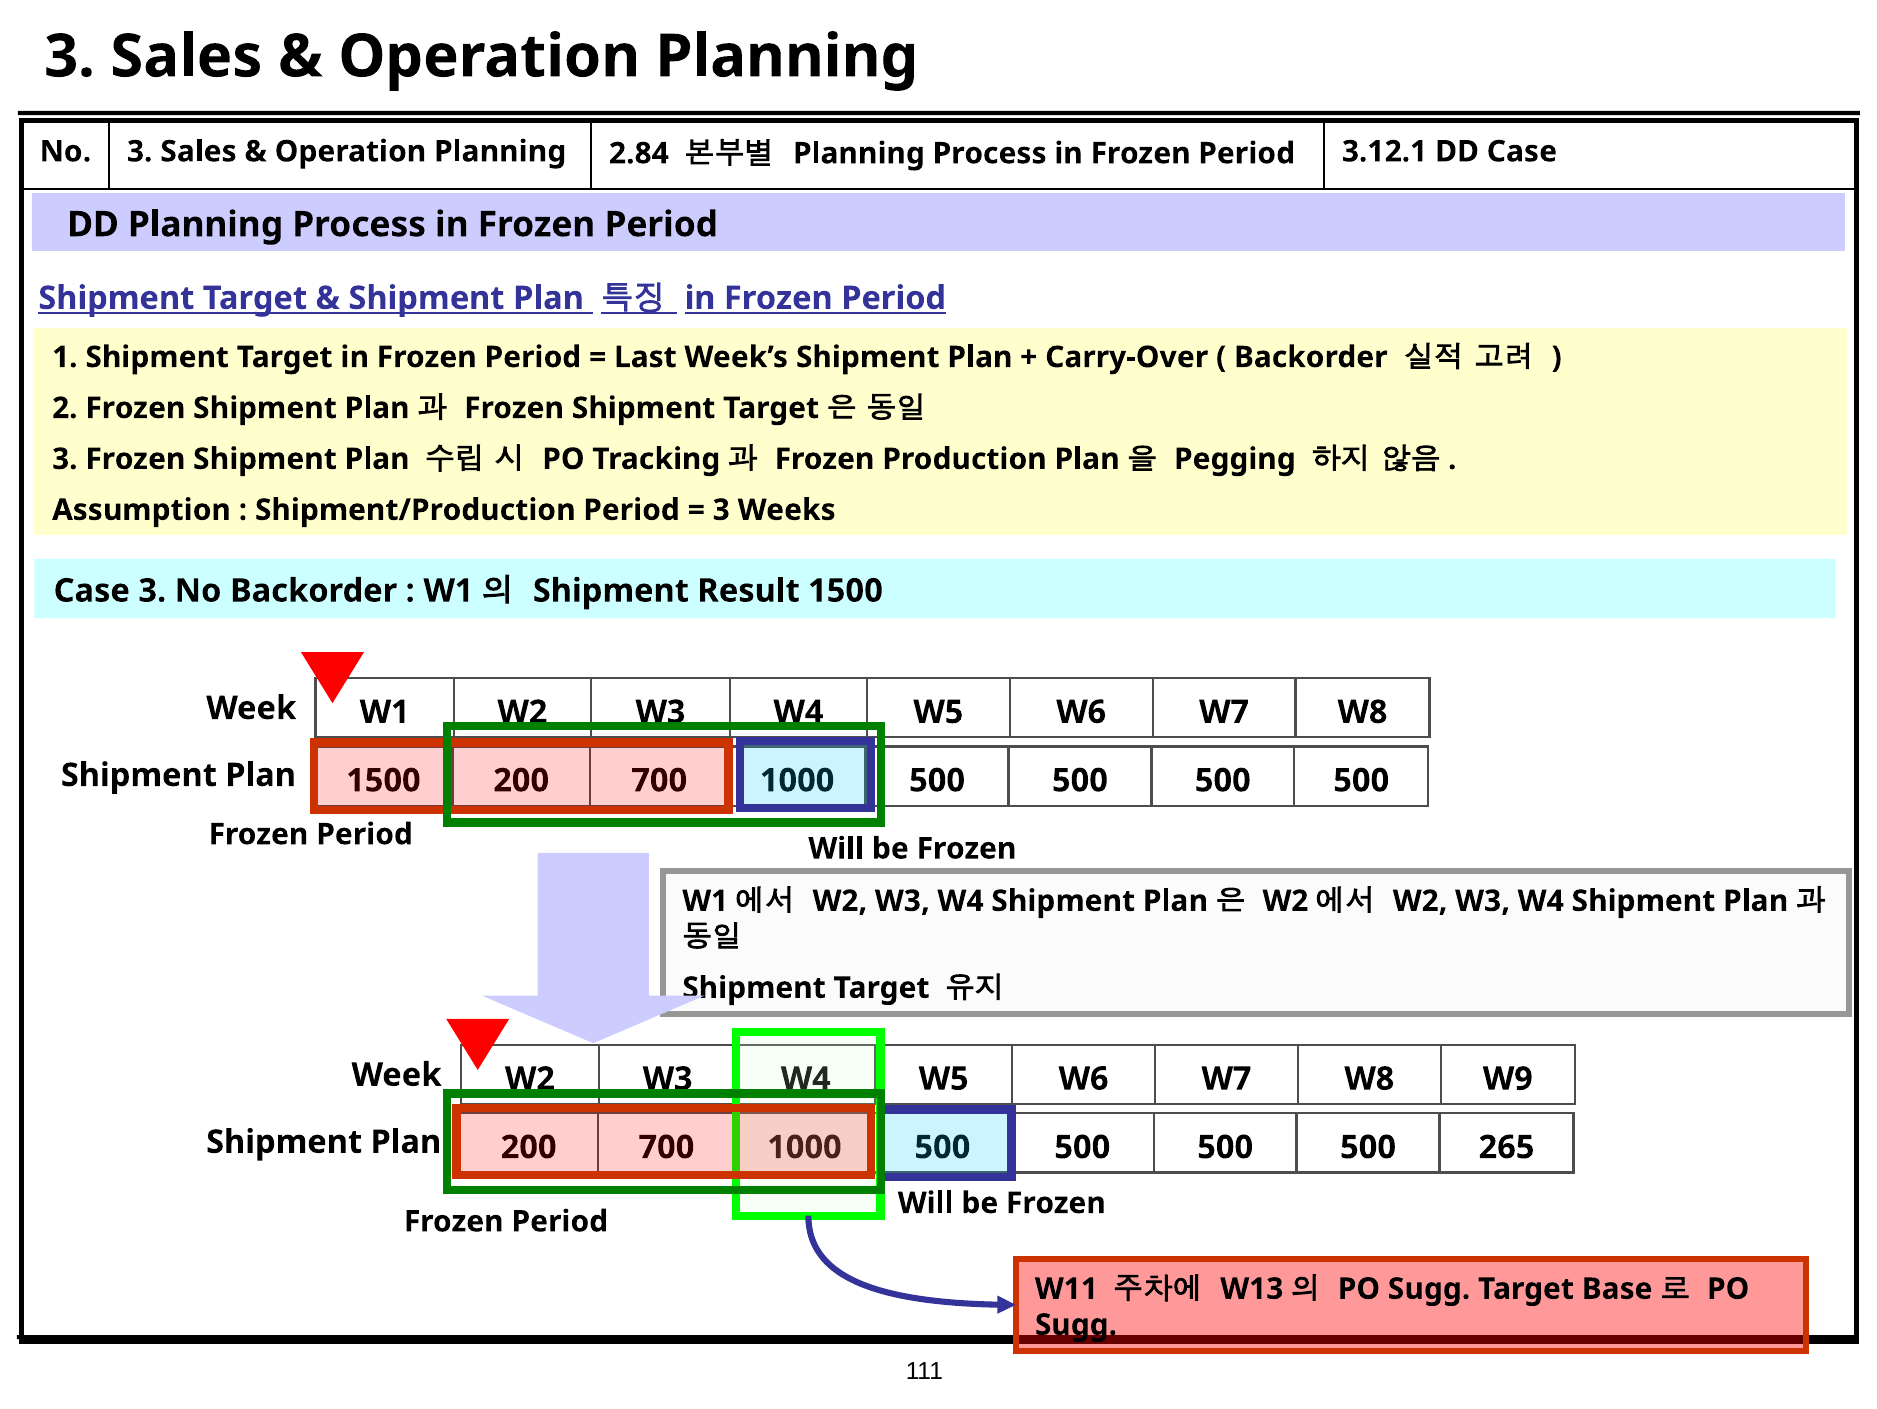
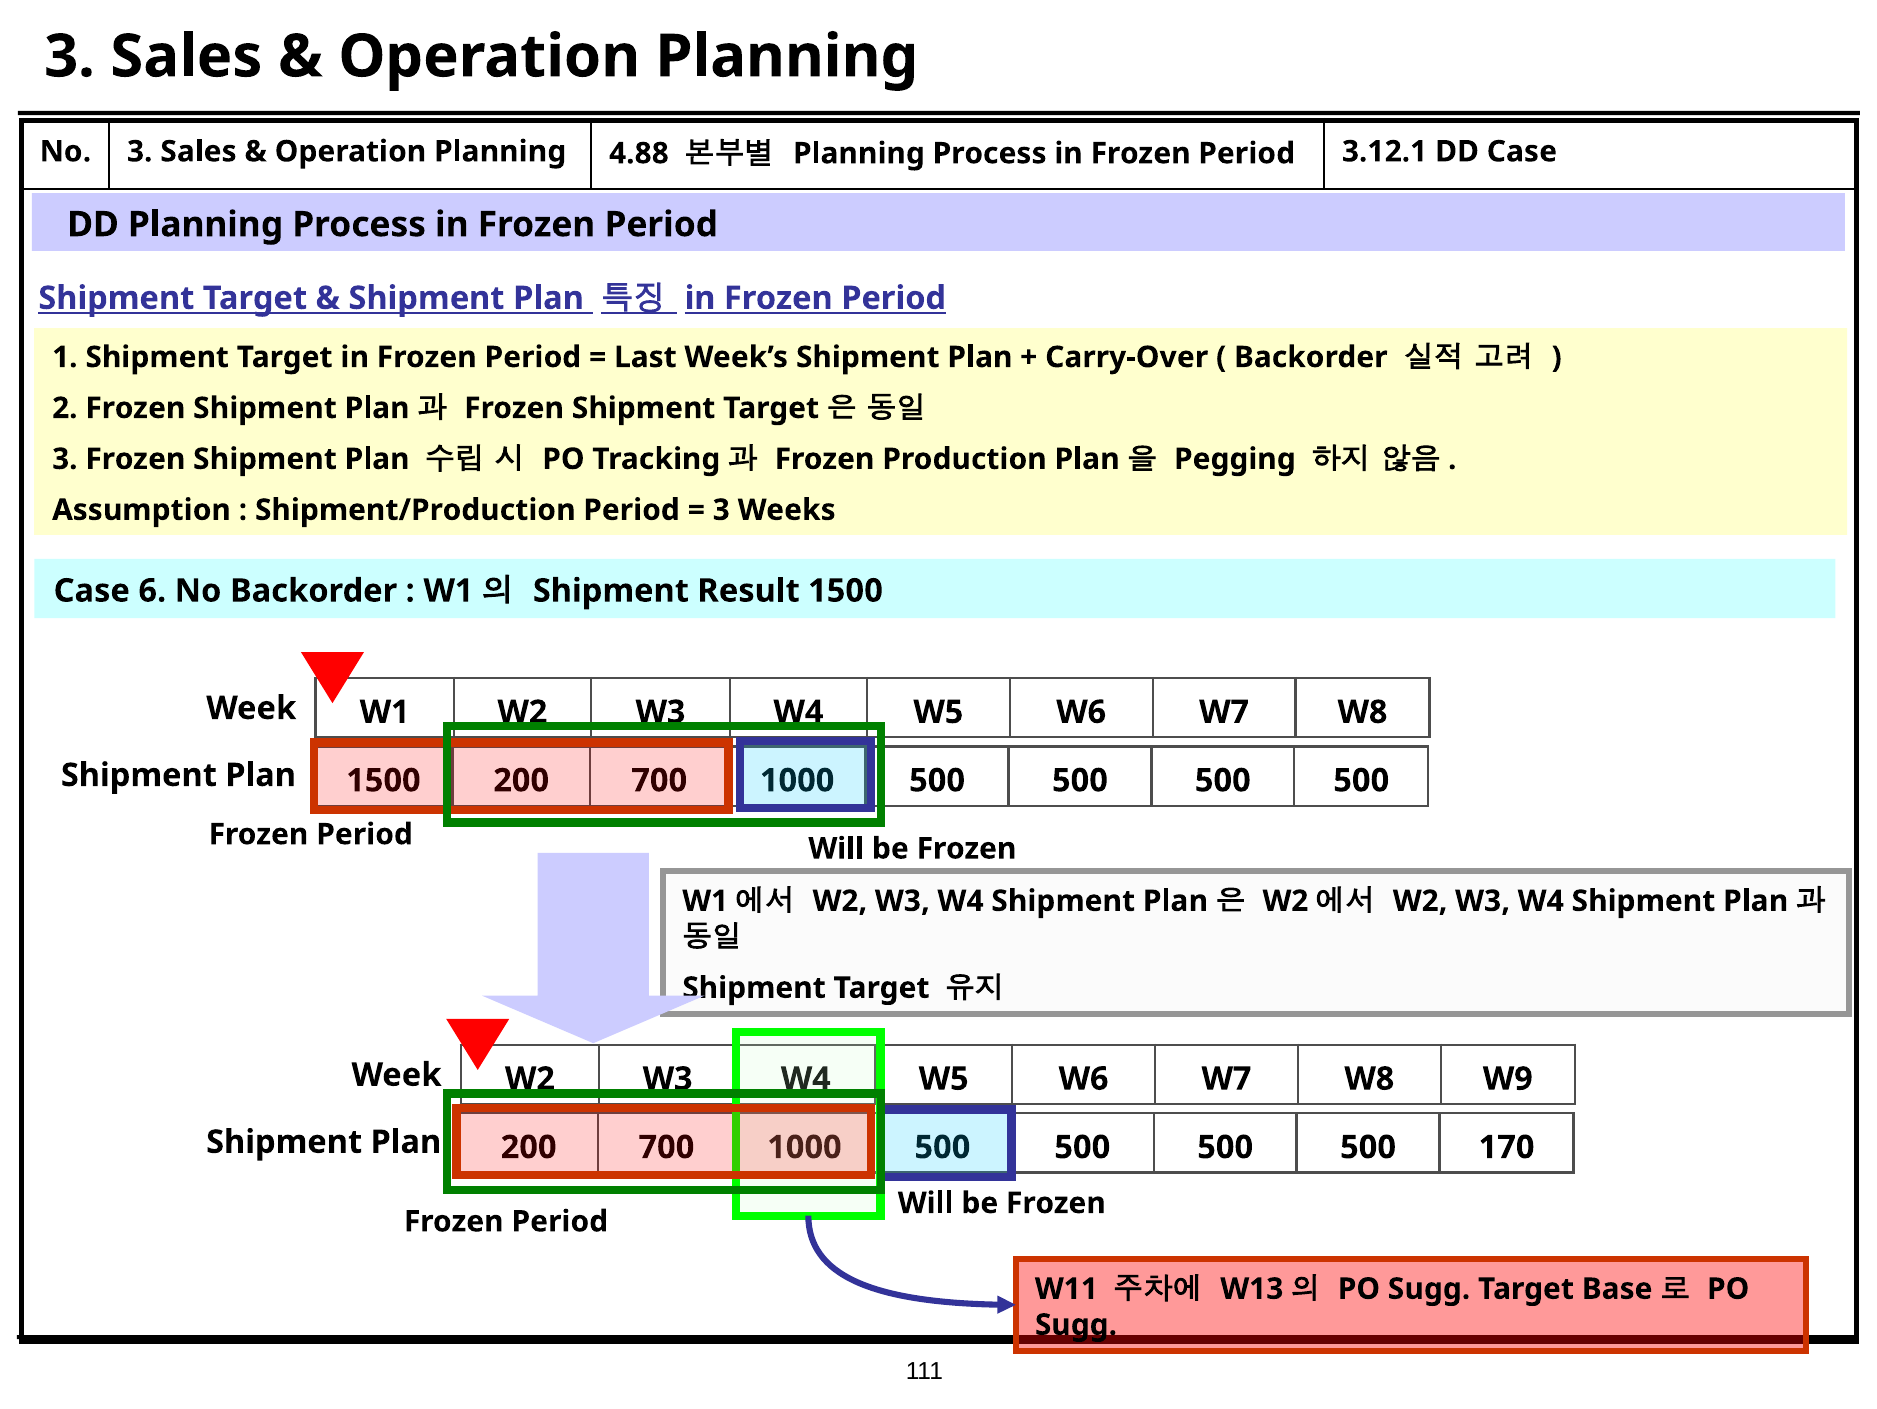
2.84: 2.84 -> 4.88
Case 3: 3 -> 6
265: 265 -> 170
